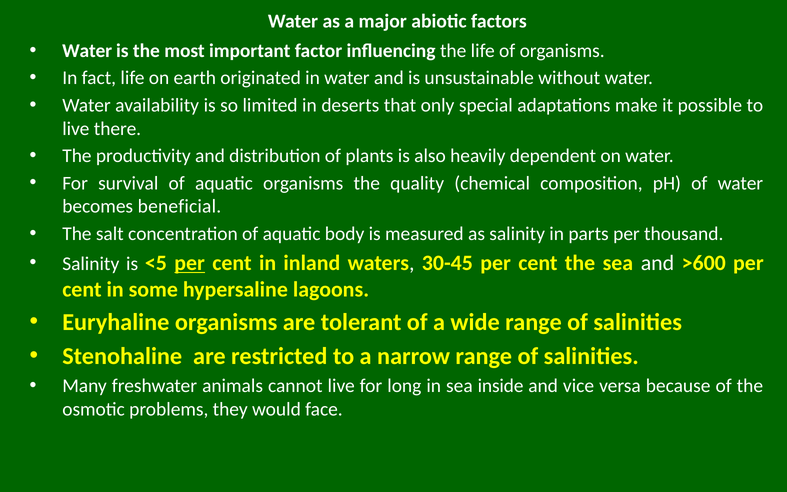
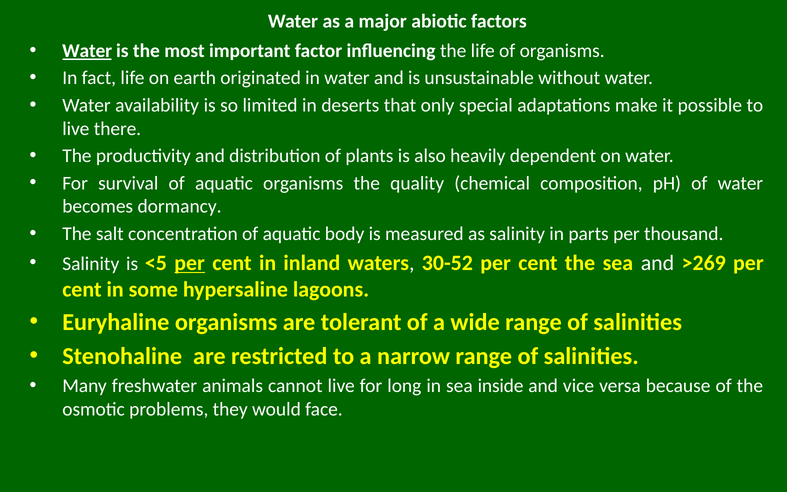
Water at (87, 51) underline: none -> present
beneficial: beneficial -> dormancy
30-45: 30-45 -> 30-52
>600: >600 -> >269
